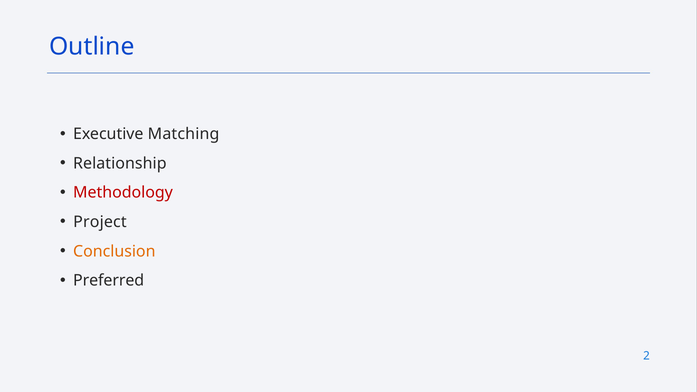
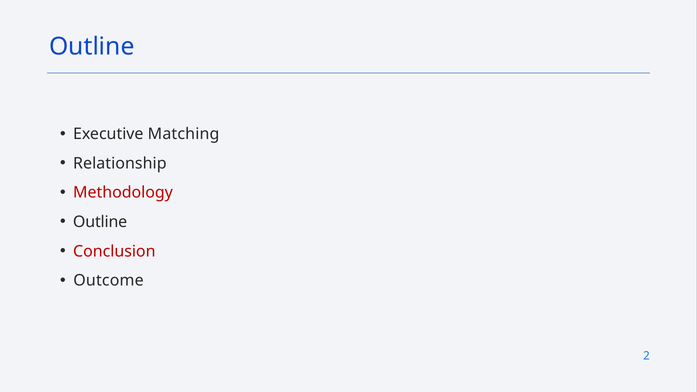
Project at (100, 222): Project -> Outline
Conclusion colour: orange -> red
Preferred: Preferred -> Outcome
